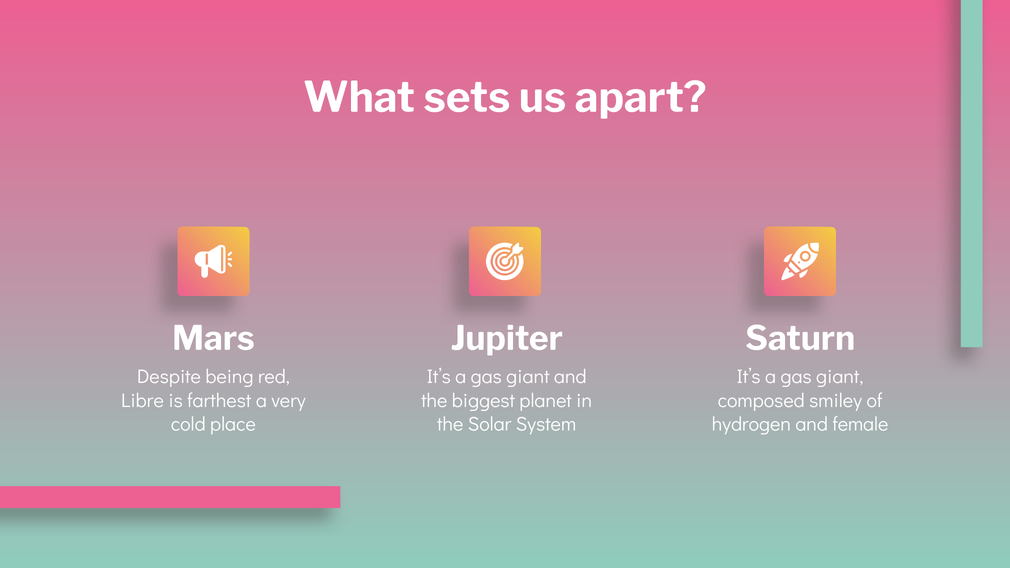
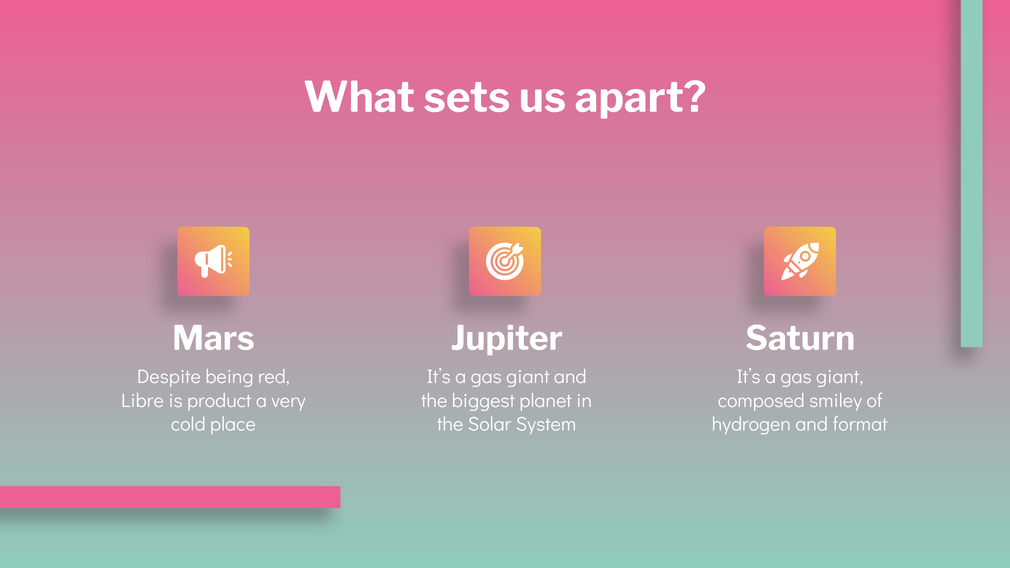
farthest: farthest -> product
female: female -> format
